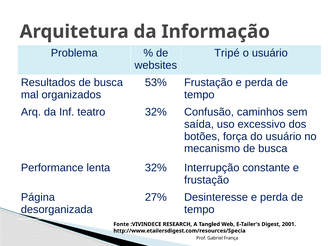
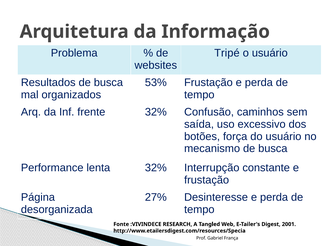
teatro: teatro -> frente
